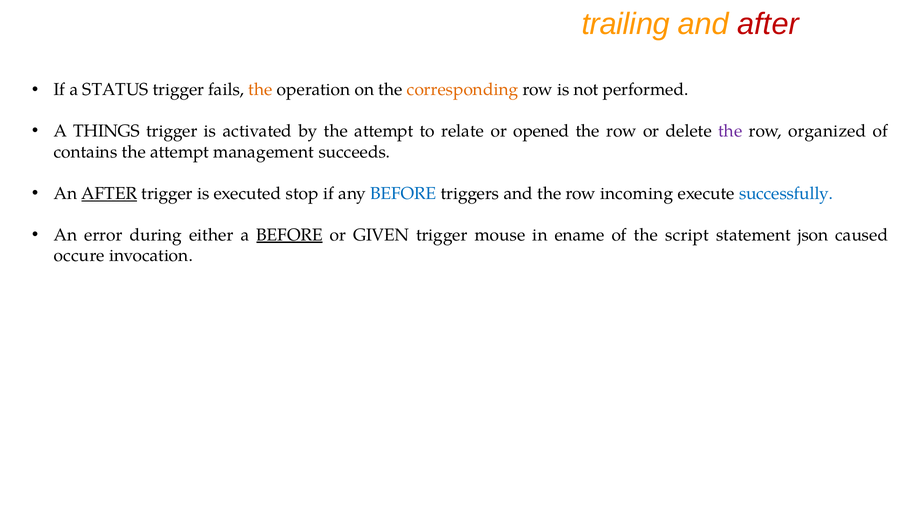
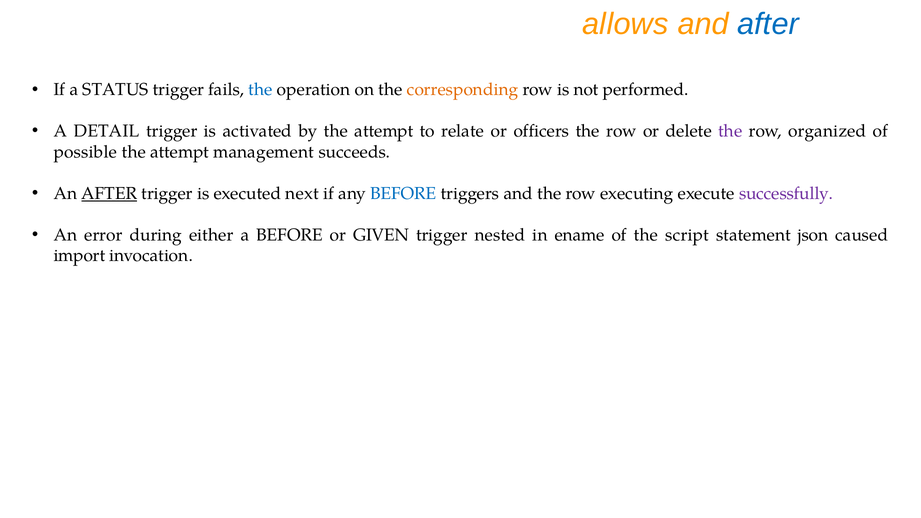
trailing: trailing -> allows
after at (768, 24) colour: red -> blue
the at (261, 90) colour: orange -> blue
THINGS: THINGS -> DETAIL
opened: opened -> officers
contains: contains -> possible
stop: stop -> next
incoming: incoming -> executing
successfully colour: blue -> purple
BEFORE at (290, 235) underline: present -> none
mouse: mouse -> nested
occure: occure -> import
